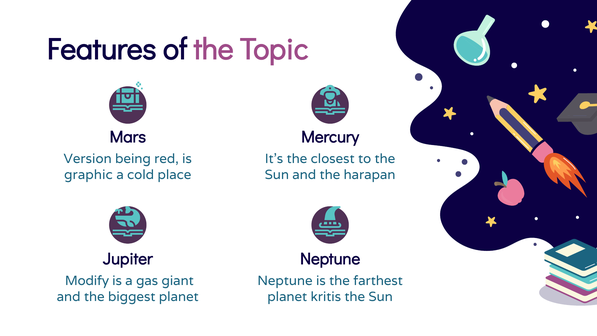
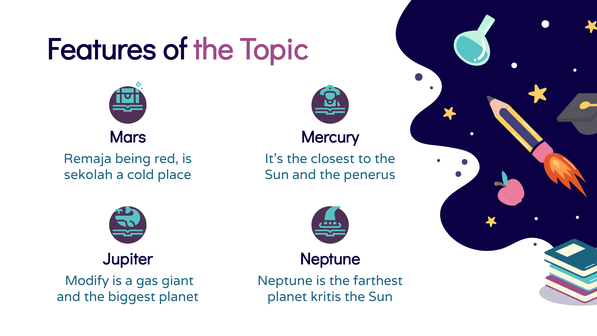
Version: Version -> Remaja
graphic: graphic -> sekolah
harapan: harapan -> penerus
